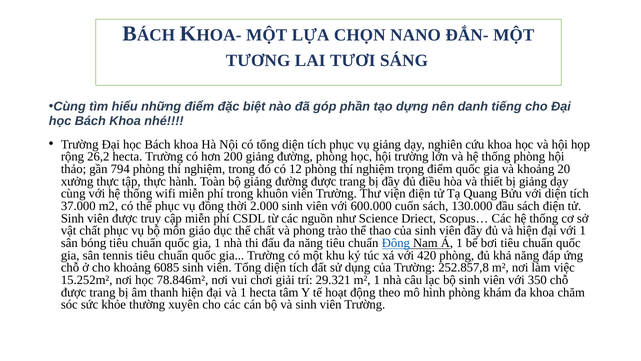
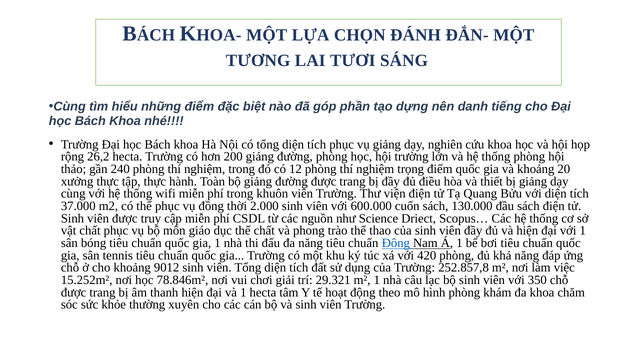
NANO: NANO -> ĐÁNH
794: 794 -> 240
6085: 6085 -> 9012
